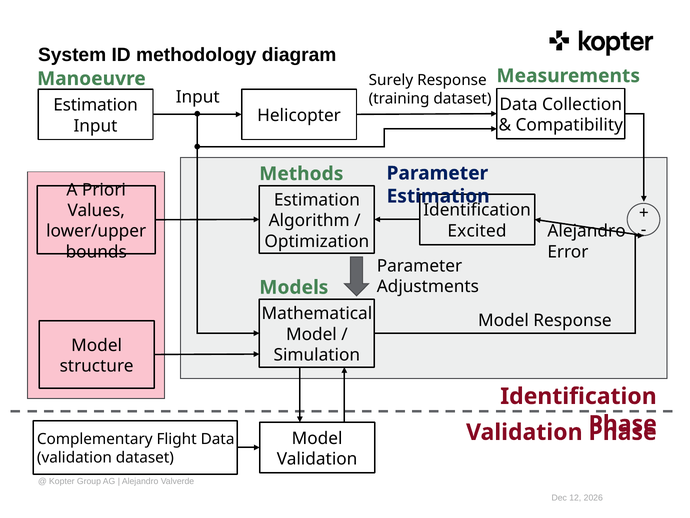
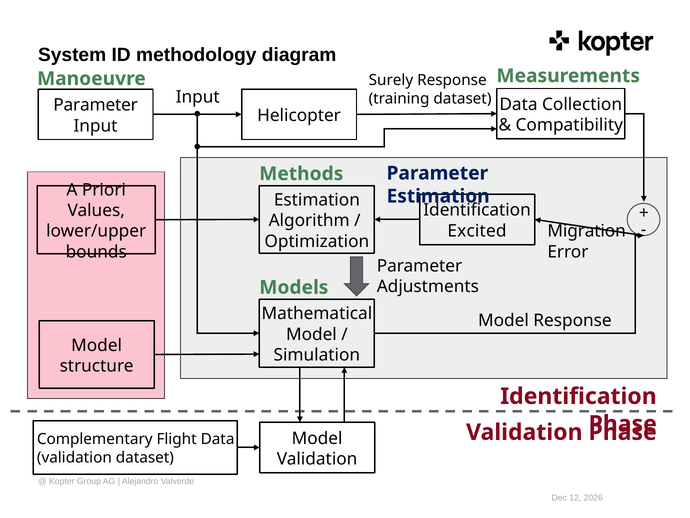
Estimation at (96, 105): Estimation -> Parameter
Alejandro at (587, 231): Alejandro -> Migration
